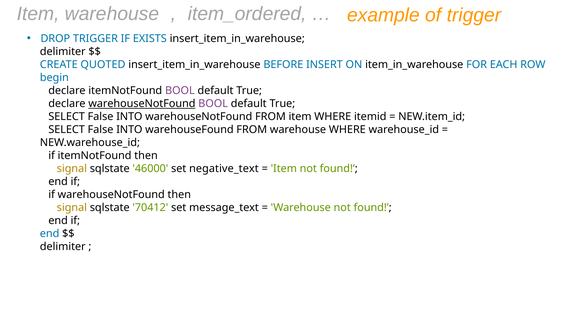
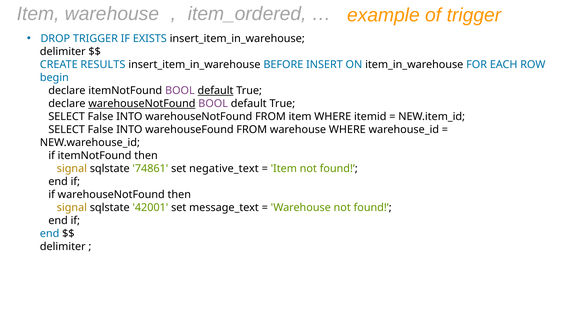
QUOTED: QUOTED -> RESULTS
default at (215, 91) underline: none -> present
46000: 46000 -> 74861
70412: 70412 -> 42001
